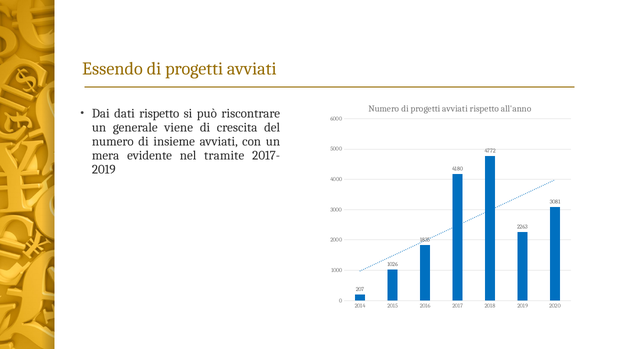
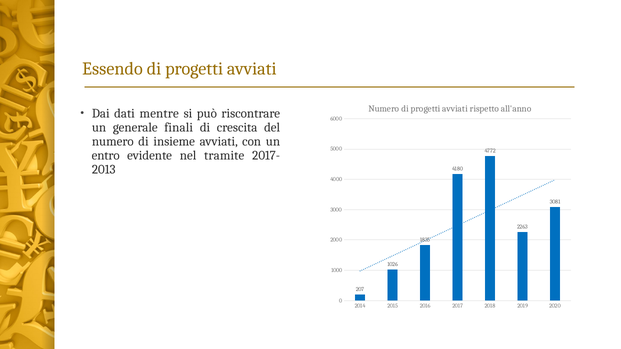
dati rispetto: rispetto -> mentre
viene: viene -> finali
mera: mera -> entro
2019 at (104, 170): 2019 -> 2013
